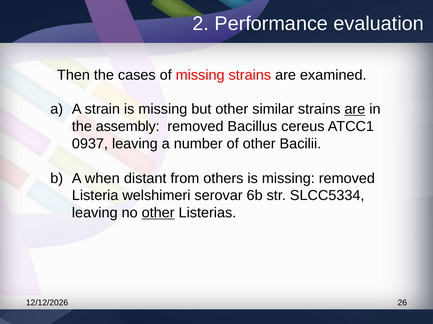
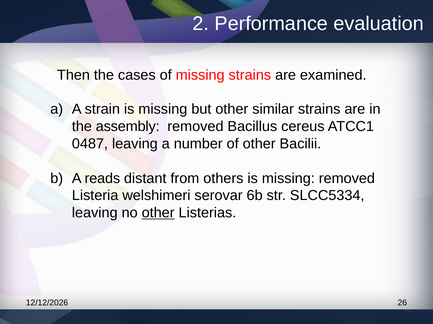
are at (355, 109) underline: present -> none
0937: 0937 -> 0487
when: when -> reads
